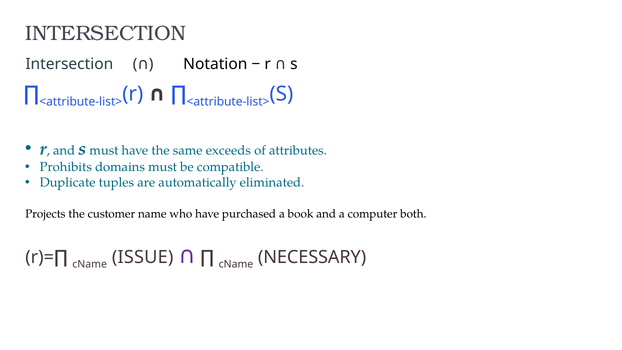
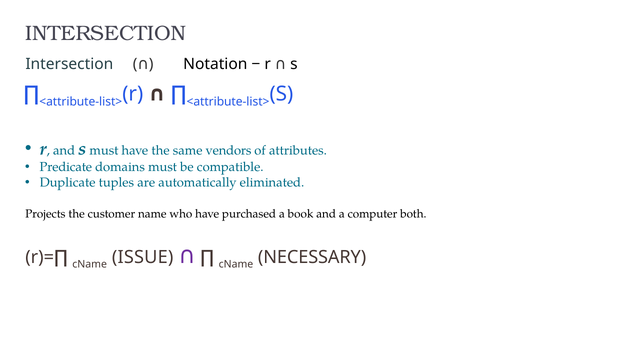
exceeds: exceeds -> vendors
Prohibits: Prohibits -> Predicate
